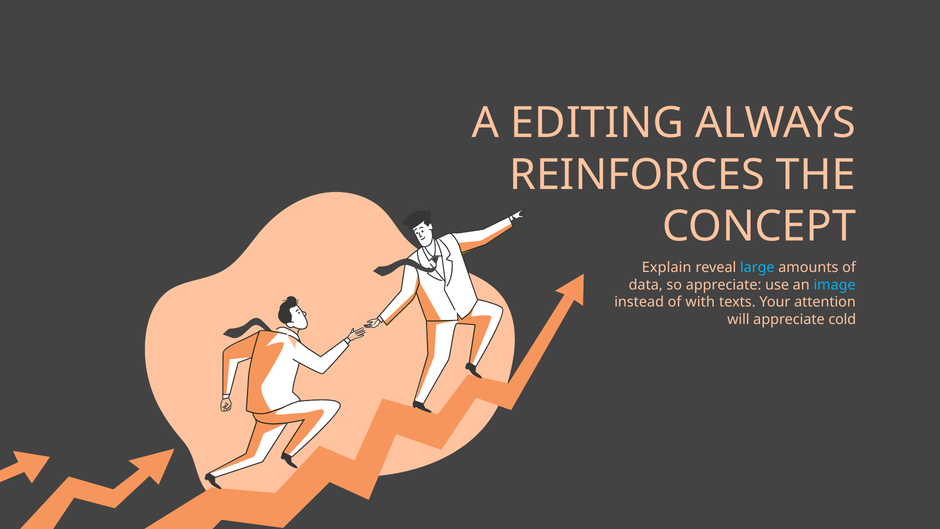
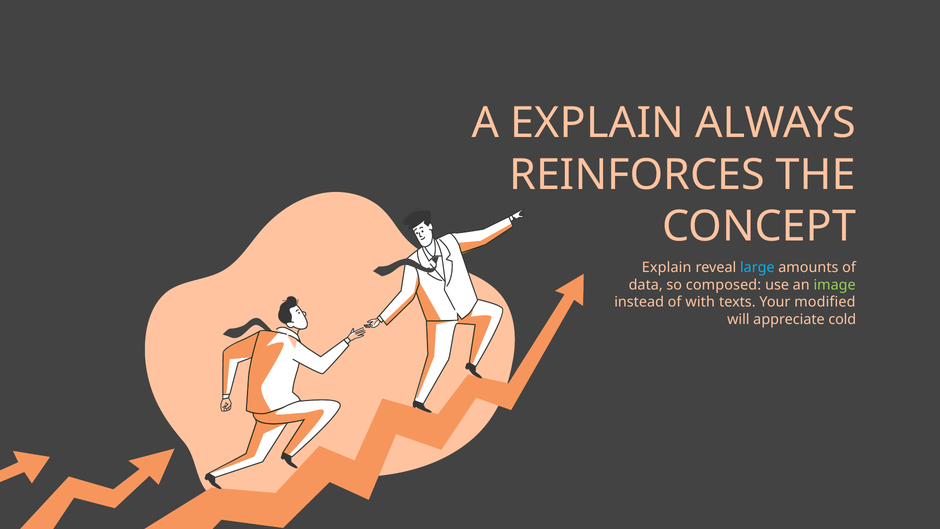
A EDITING: EDITING -> EXPLAIN
so appreciate: appreciate -> composed
image colour: light blue -> light green
attention: attention -> modified
